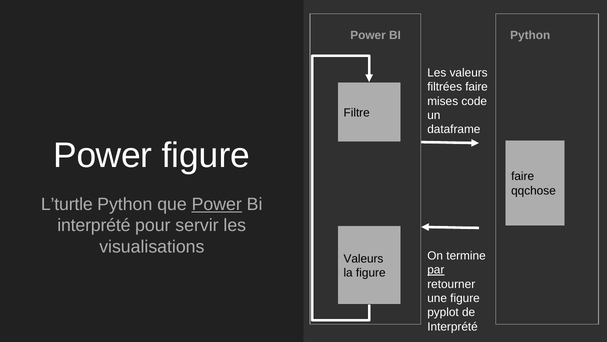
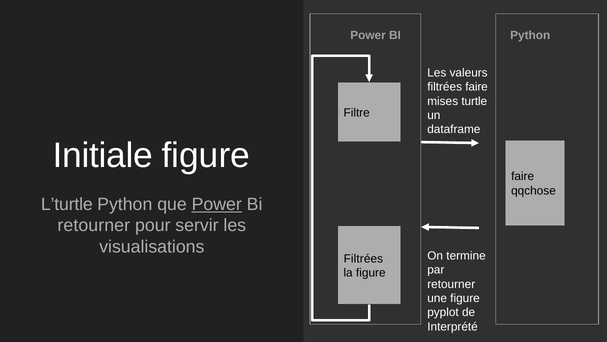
code: code -> turtle
Power at (103, 155): Power -> Initiale
interprété at (94, 225): interprété -> retourner
Valeurs at (363, 258): Valeurs -> Filtrées
par underline: present -> none
